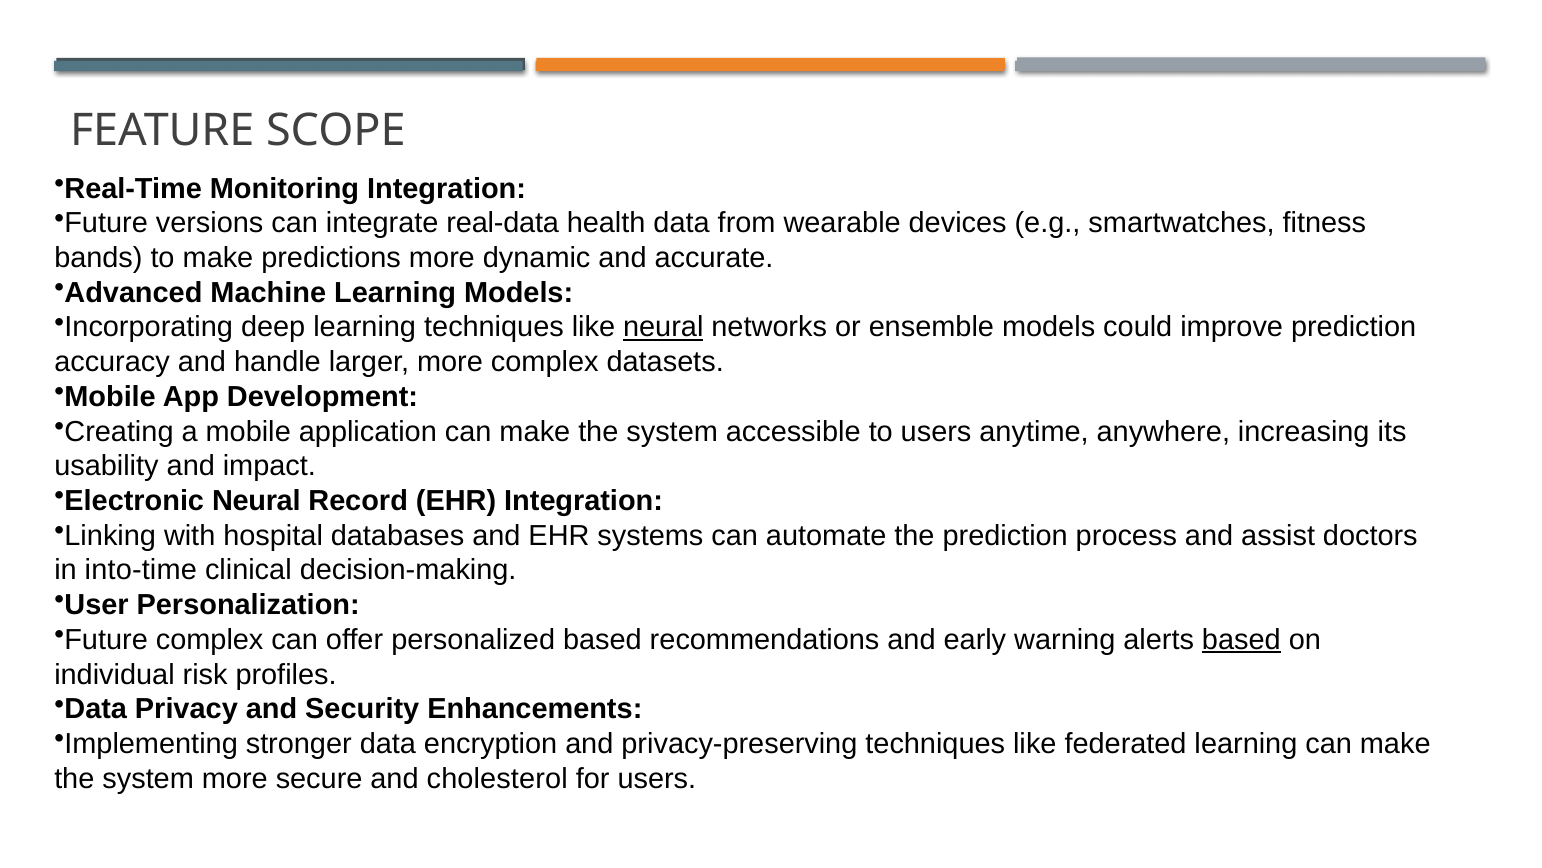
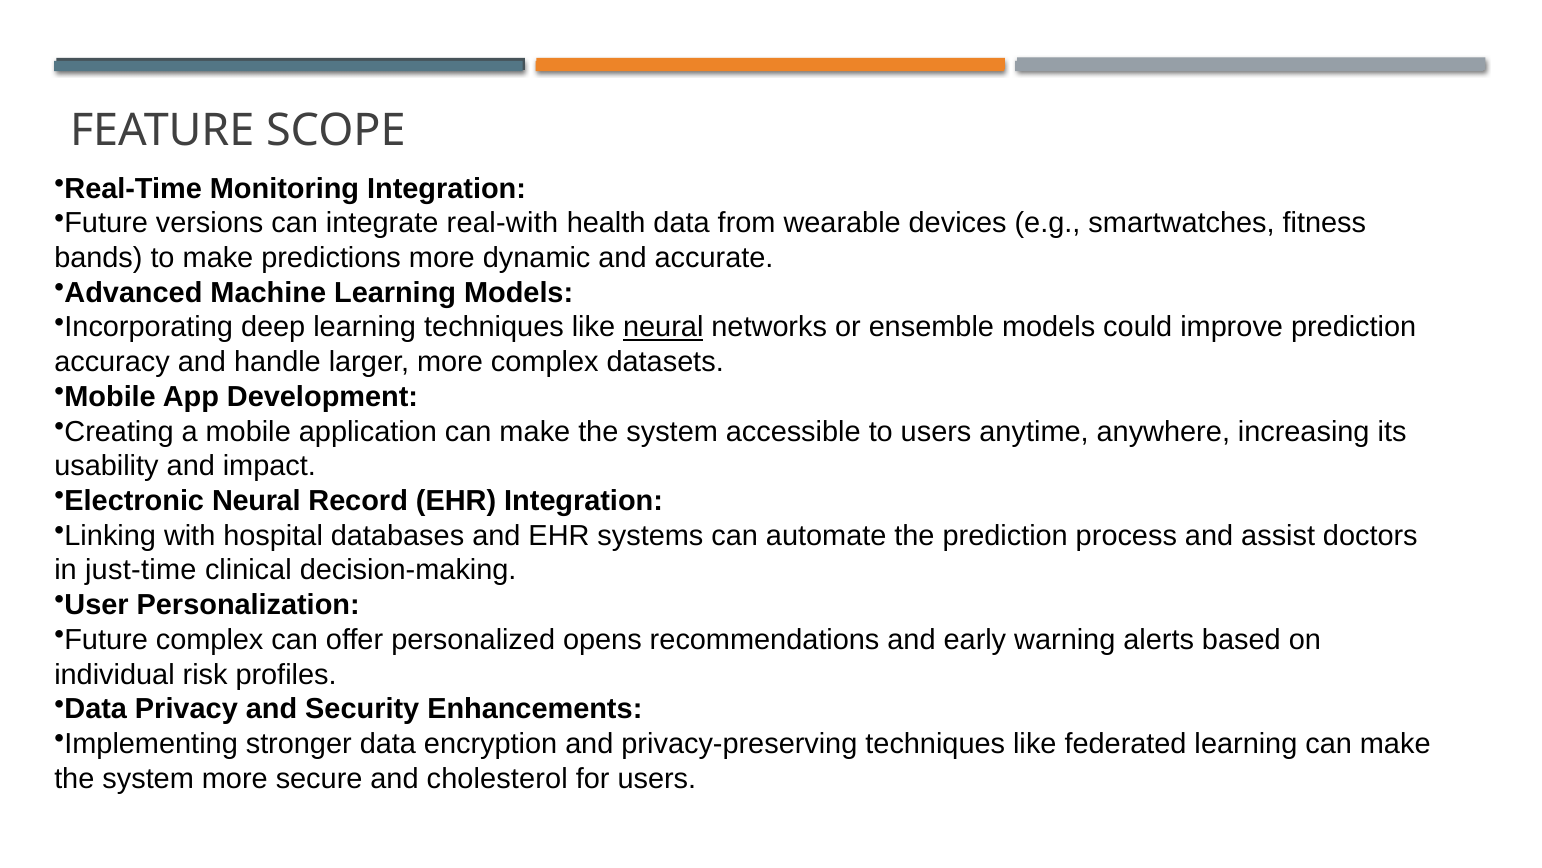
real-data: real-data -> real-with
into-time: into-time -> just-time
personalized based: based -> opens
based at (1241, 639) underline: present -> none
